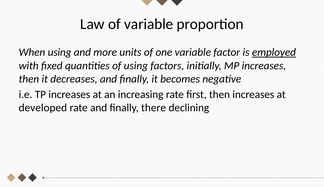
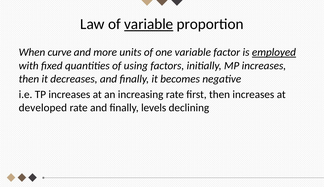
variable at (149, 24) underline: none -> present
When using: using -> curve
there: there -> levels
